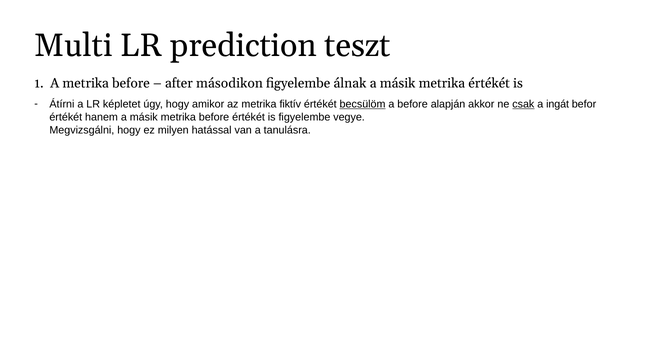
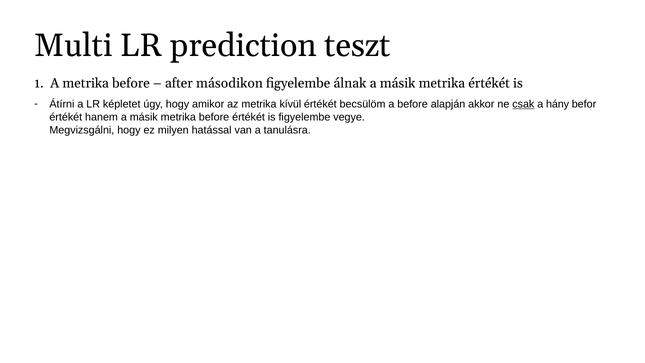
fiktív: fiktív -> kívül
becsülöm underline: present -> none
ingát: ingát -> hány
